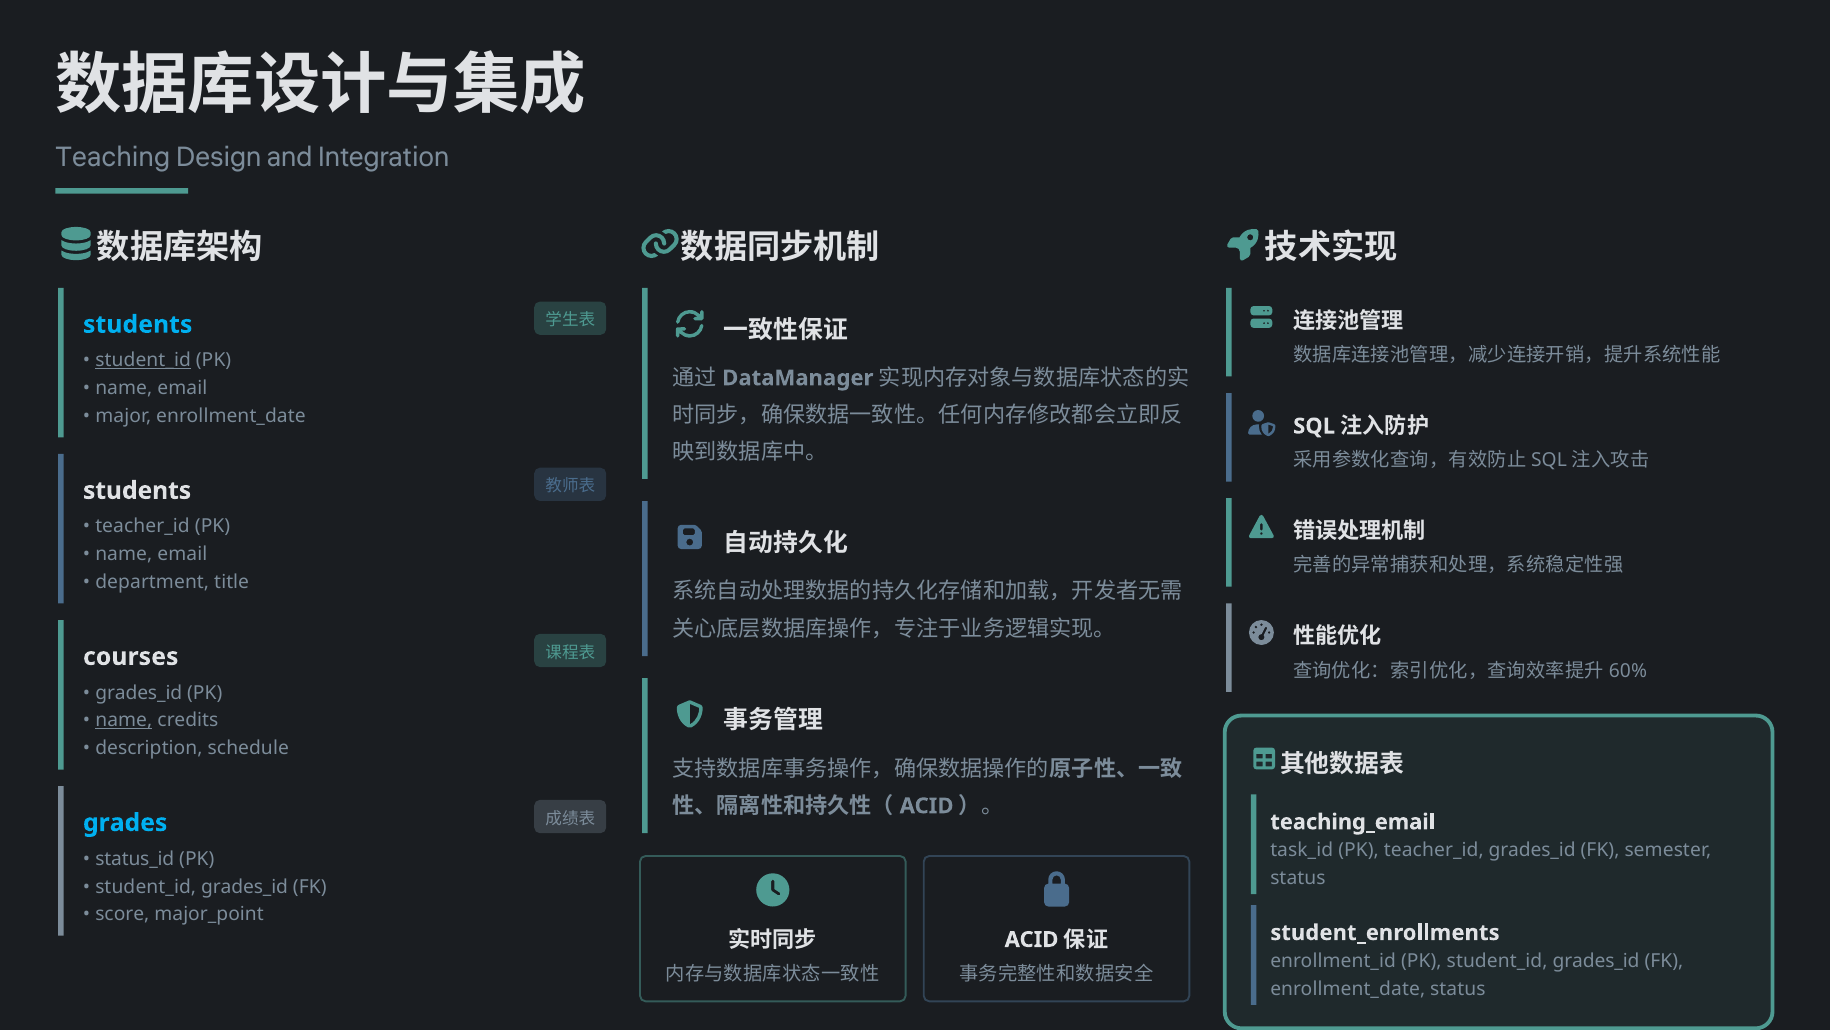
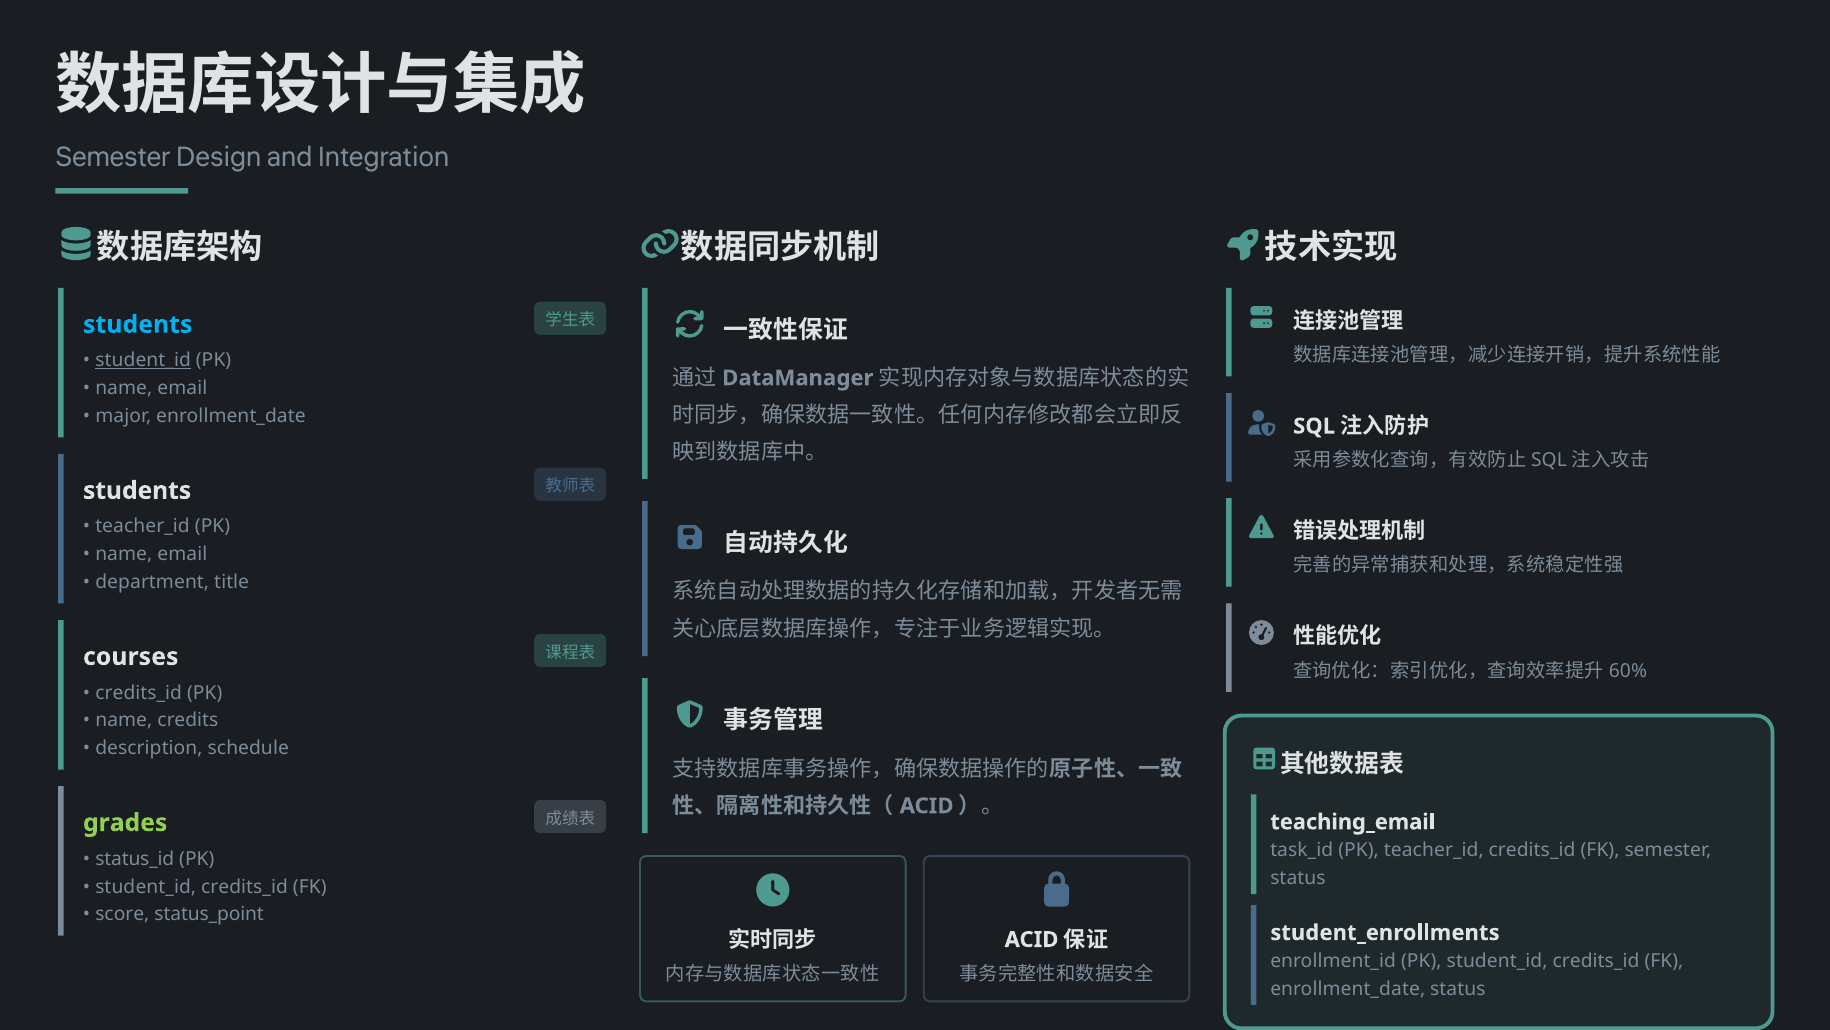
Teaching at (113, 157): Teaching -> Semester
grades_id at (139, 692): grades_id -> credits_id
name at (124, 720) underline: present -> none
grades colour: light blue -> light green
teacher_id grades_id: grades_id -> credits_id
grades_id at (245, 886): grades_id -> credits_id
major_point: major_point -> status_point
PK student_id grades_id: grades_id -> credits_id
